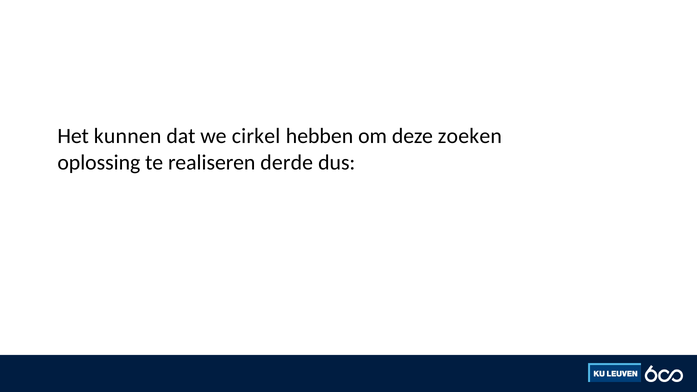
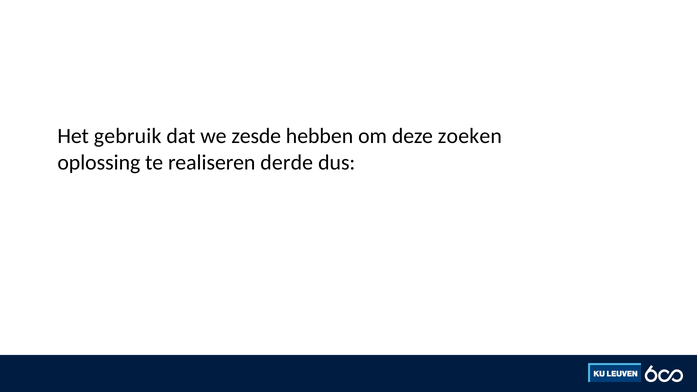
kunnen: kunnen -> gebruik
cirkel: cirkel -> zesde
